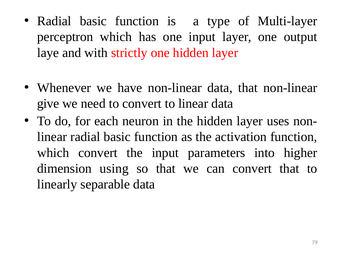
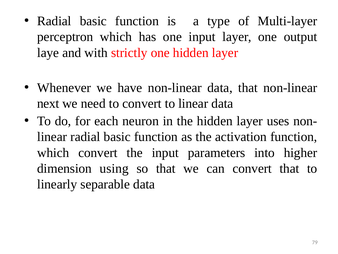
give: give -> next
